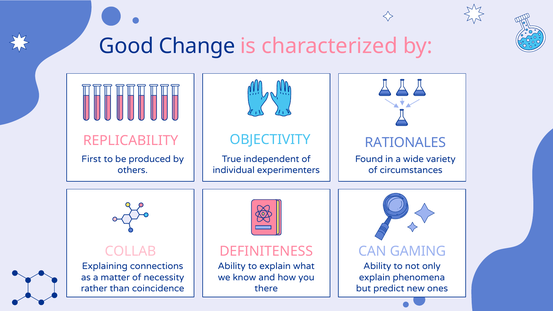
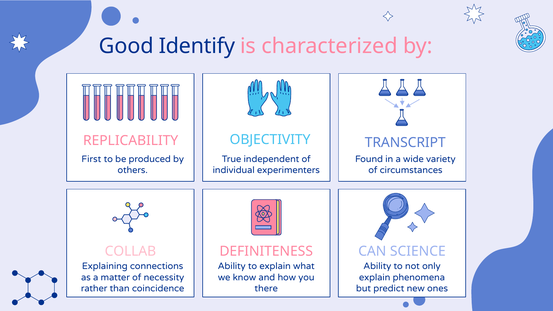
Change: Change -> Identify
RATIONALES: RATIONALES -> TRANSCRIPT
GAMING: GAMING -> SCIENCE
